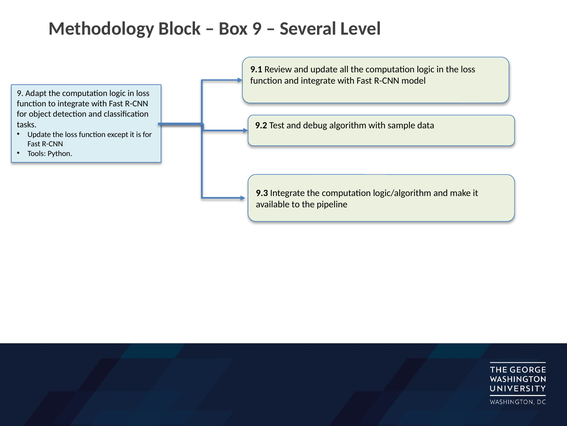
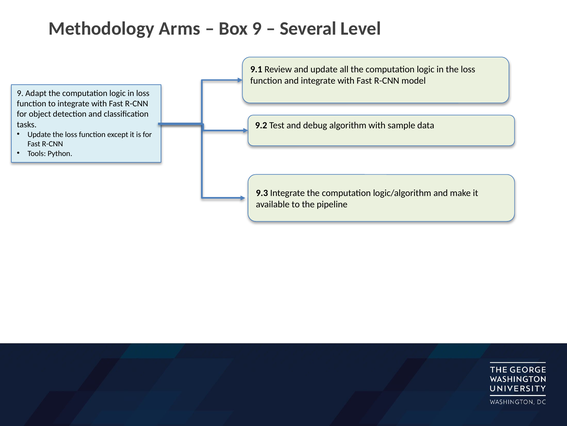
Block: Block -> Arms
